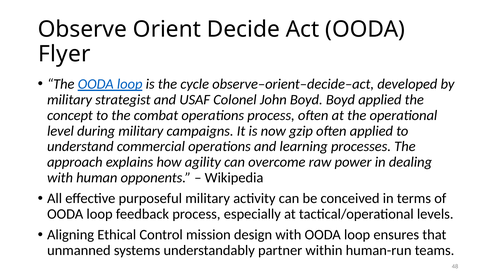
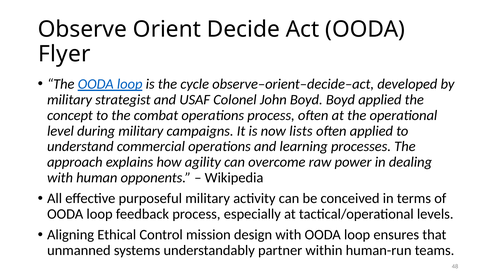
gzip: gzip -> lists
